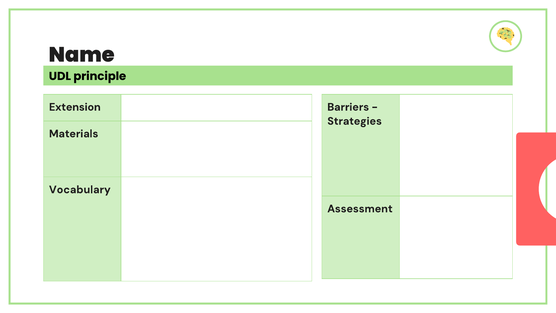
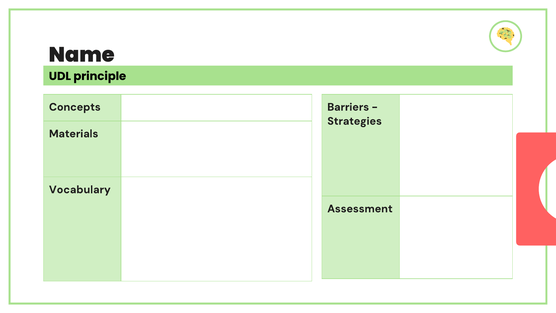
Extension: Extension -> Concepts
